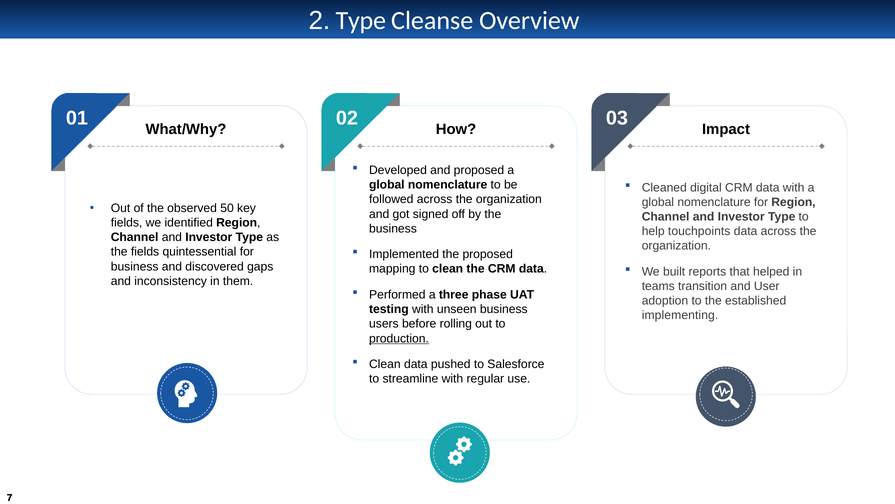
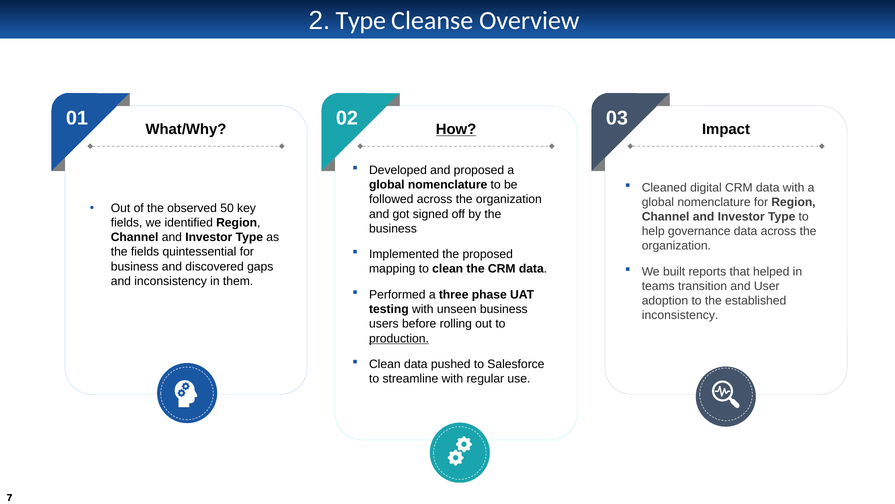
How underline: none -> present
touchpoints: touchpoints -> governance
implementing at (680, 315): implementing -> inconsistency
